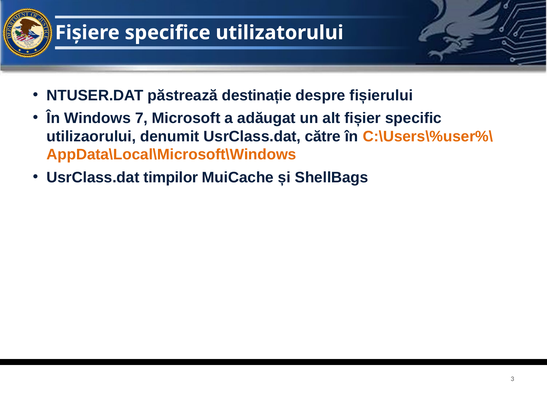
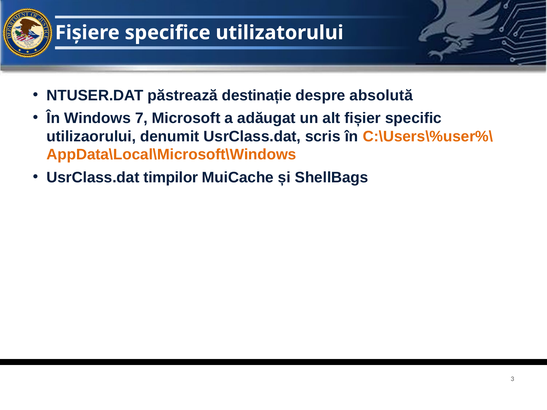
fișierului: fișierului -> absolută
către: către -> scris
